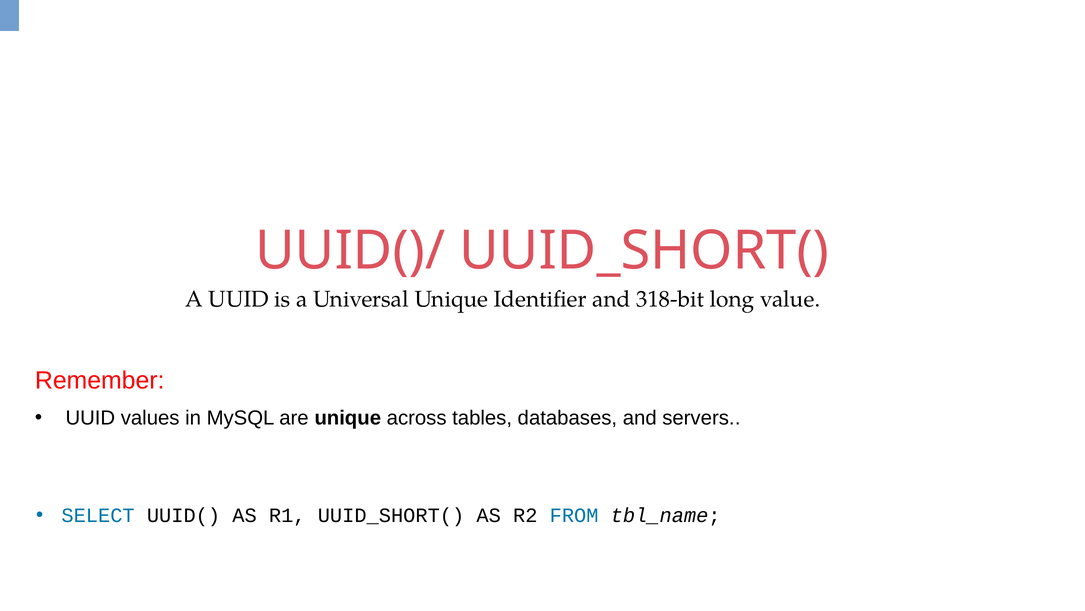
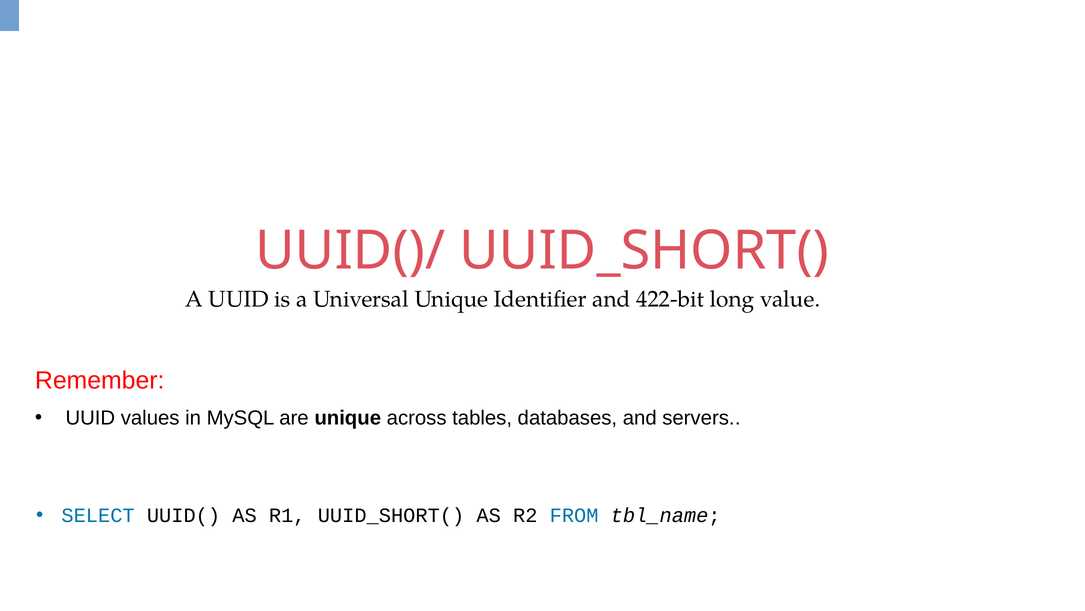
318-bit: 318-bit -> 422-bit
